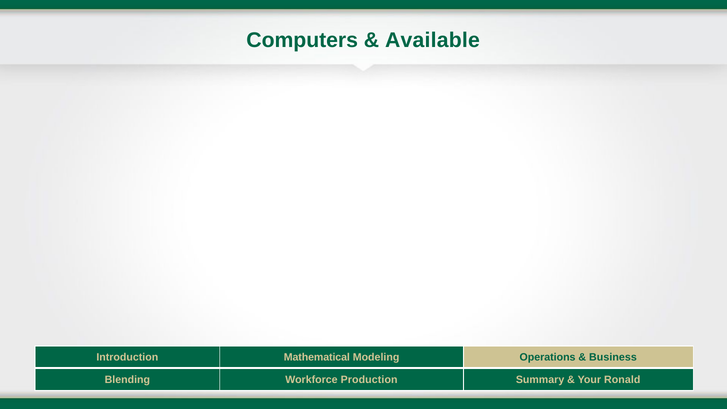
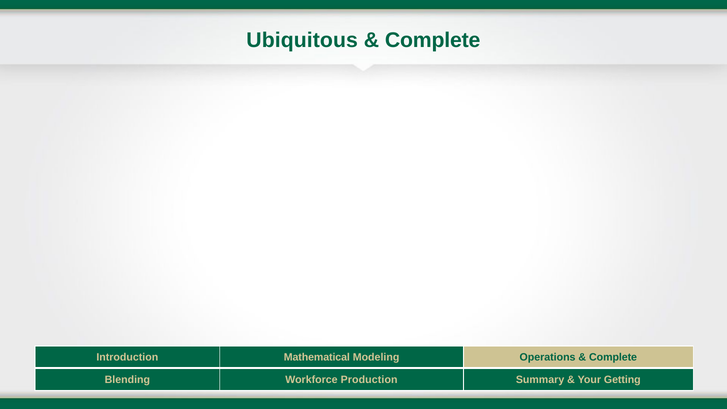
Computers: Computers -> Ubiquitous
Available at (432, 40): Available -> Complete
Business at (613, 357): Business -> Complete
Ronald: Ronald -> Getting
